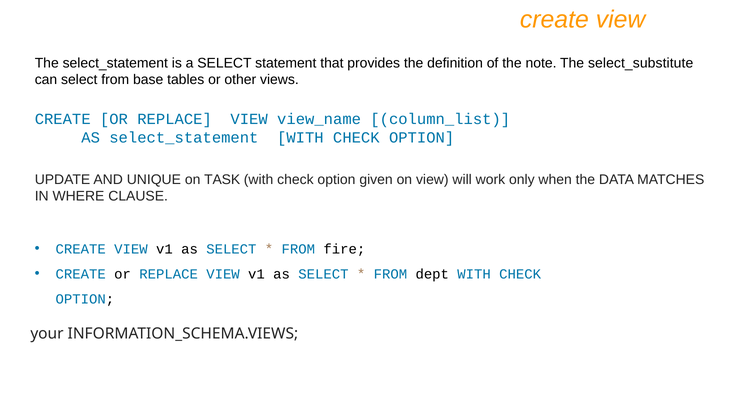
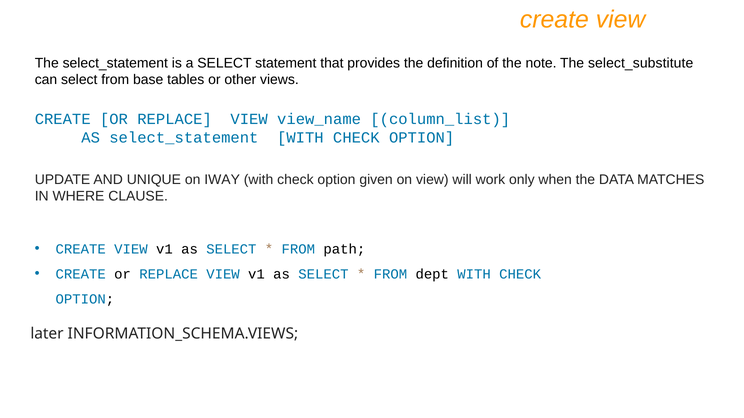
TASK: TASK -> IWAY
fire: fire -> path
your: your -> later
